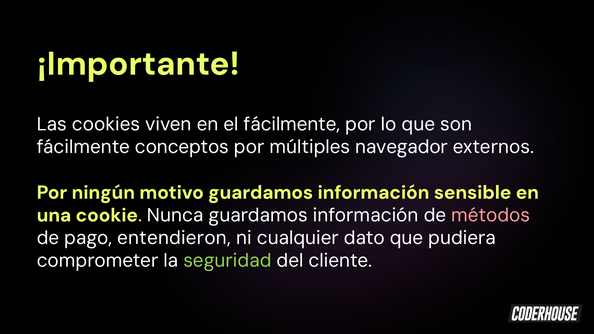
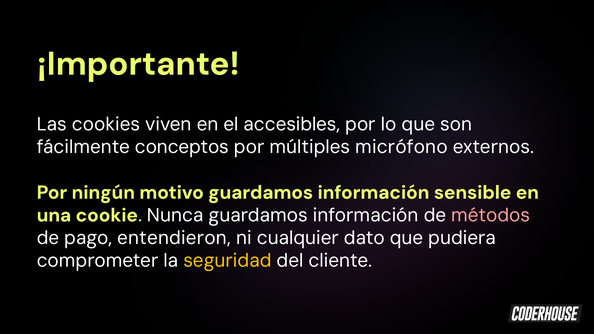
el fácilmente: fácilmente -> accesibles
navegador: navegador -> micrófono
seguridad colour: light green -> yellow
